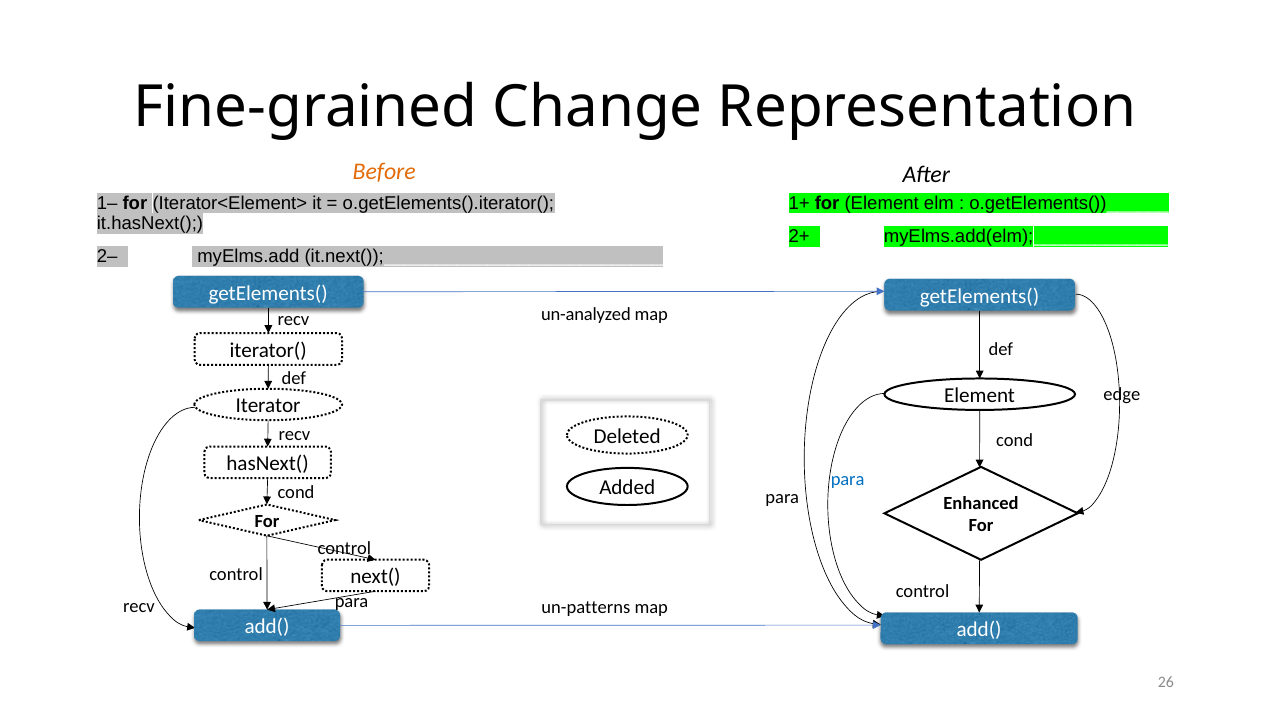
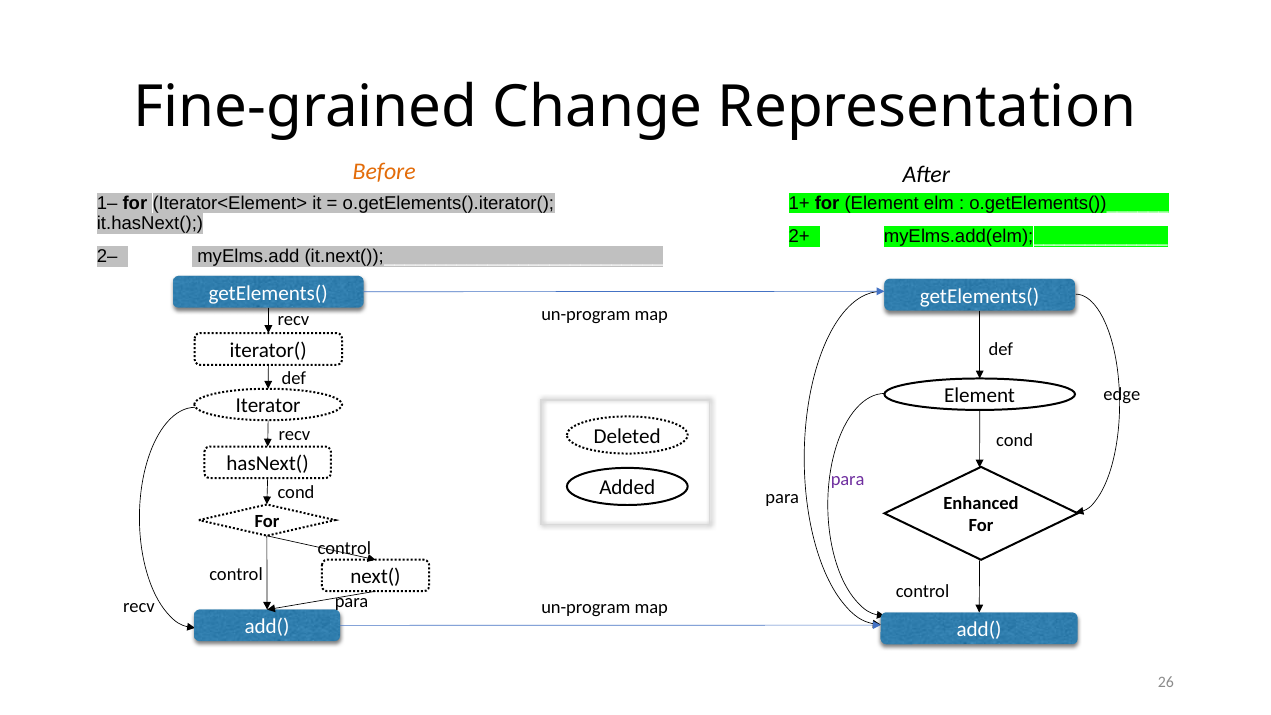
un-analyzed at (586, 314): un-analyzed -> un-program
para at (848, 479) colour: blue -> purple
un-patterns at (586, 607): un-patterns -> un-program
